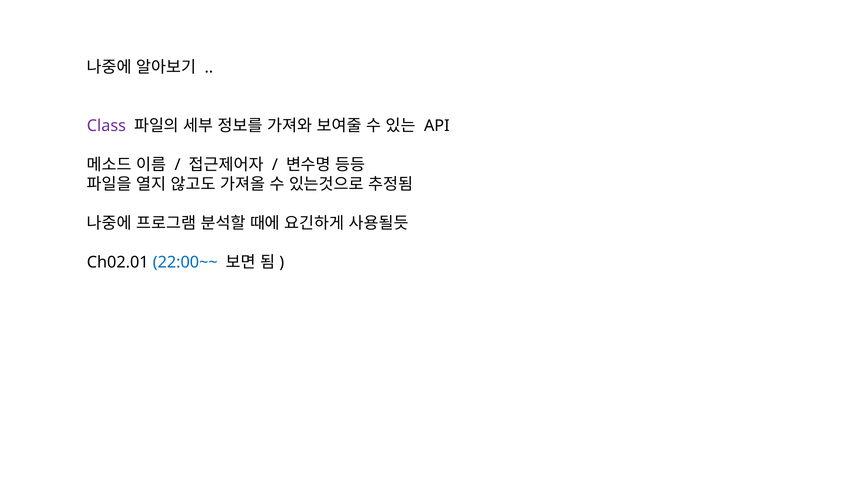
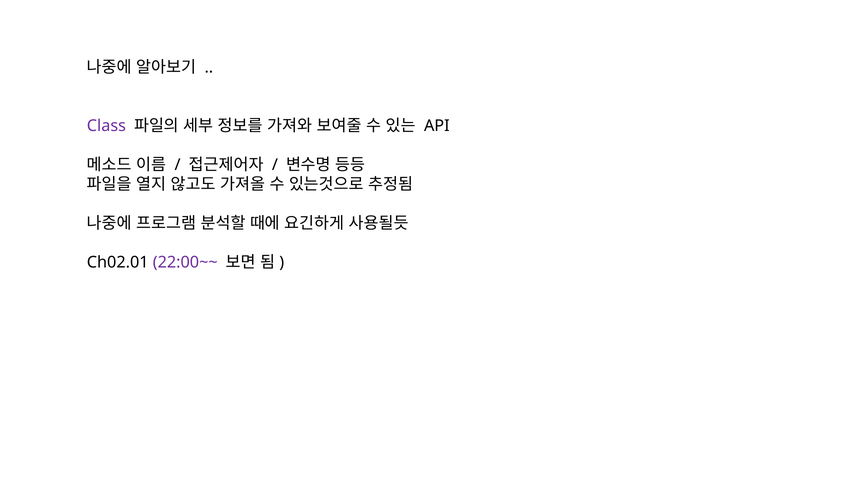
22:00~~ colour: blue -> purple
